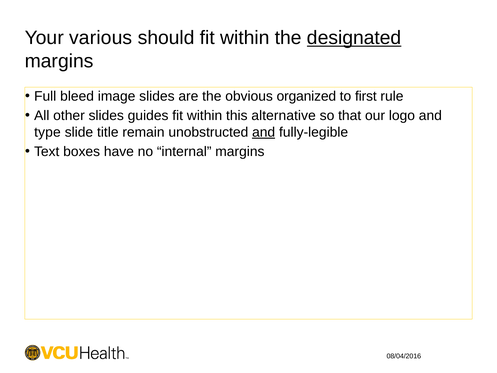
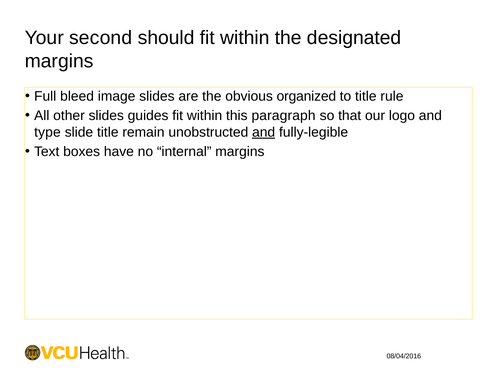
various: various -> second
designated underline: present -> none
to first: first -> title
alternative: alternative -> paragraph
